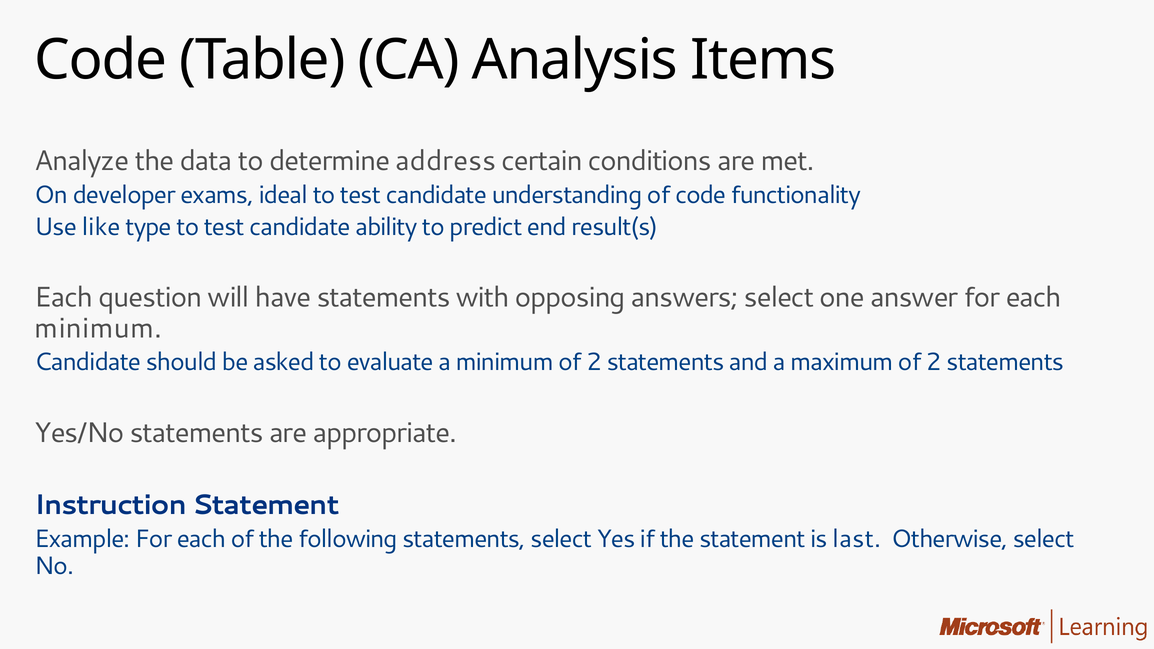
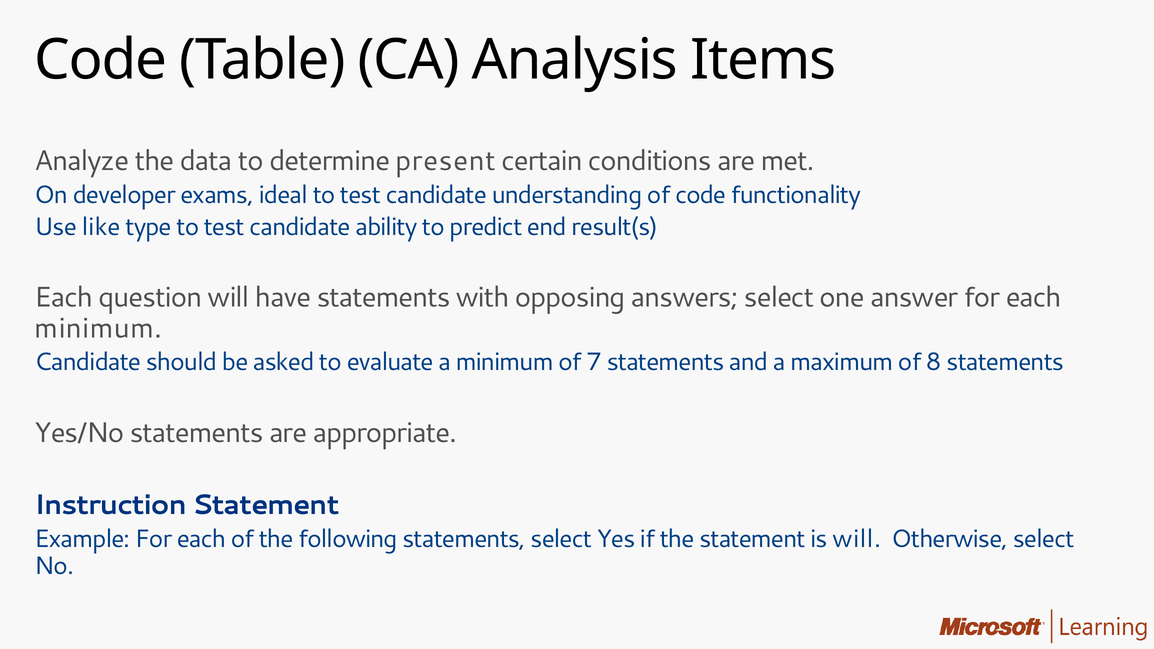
address: address -> present
minimum of 2: 2 -> 7
maximum of 2: 2 -> 8
is last: last -> will
